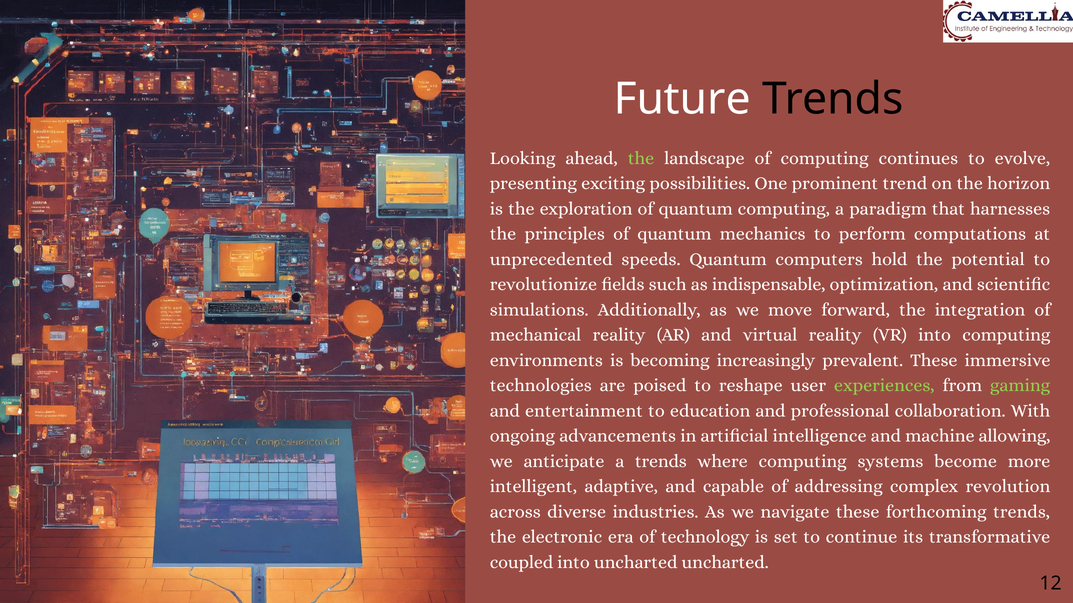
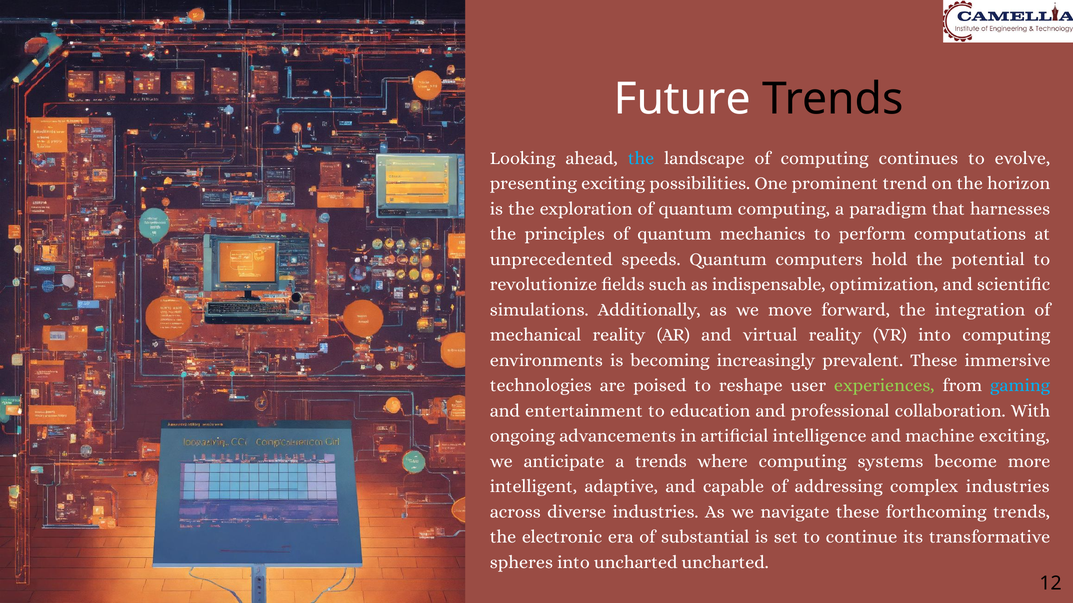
the at (641, 158) colour: light green -> light blue
gaming colour: light green -> light blue
machine allowing: allowing -> exciting
complex revolution: revolution -> industries
technology: technology -> substantial
coupled: coupled -> spheres
